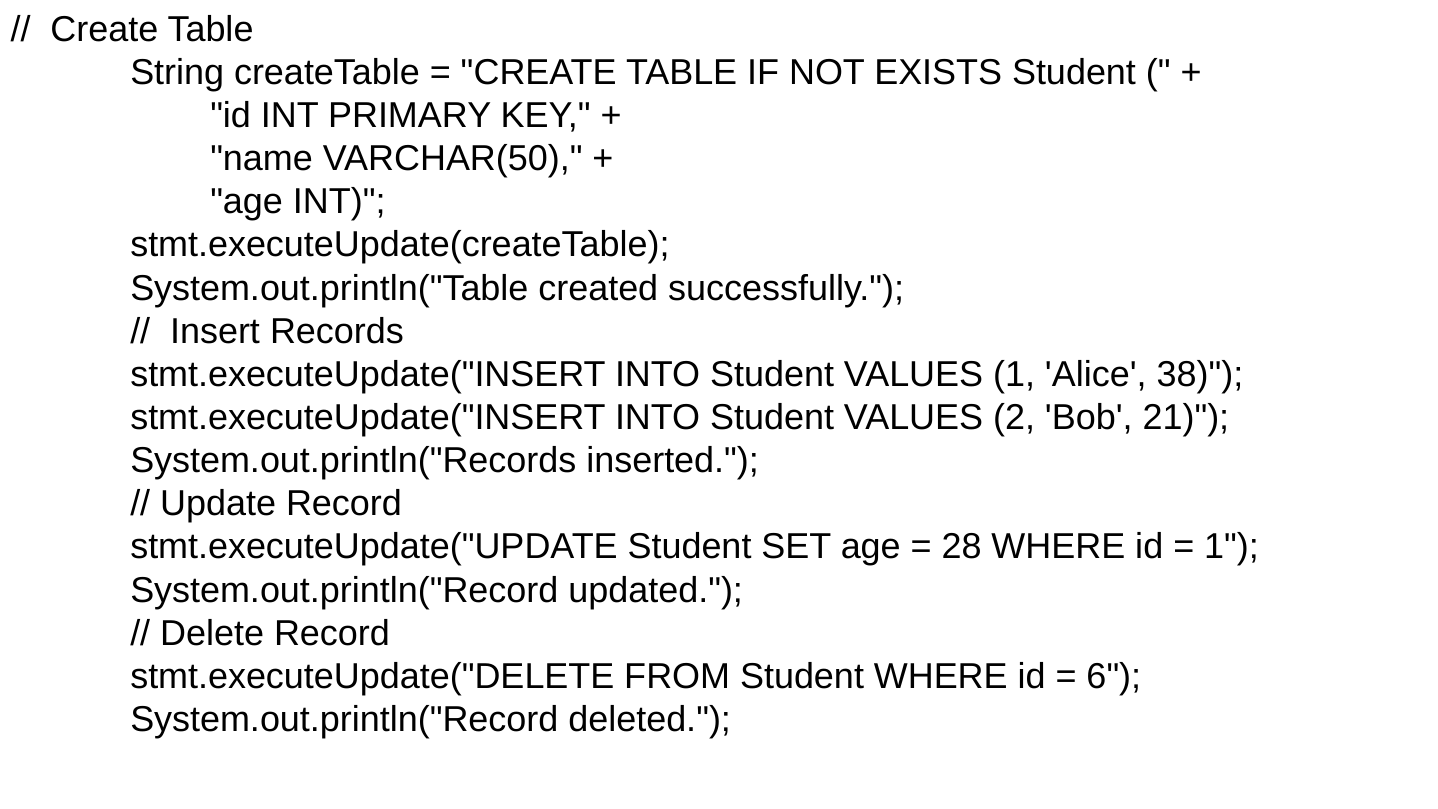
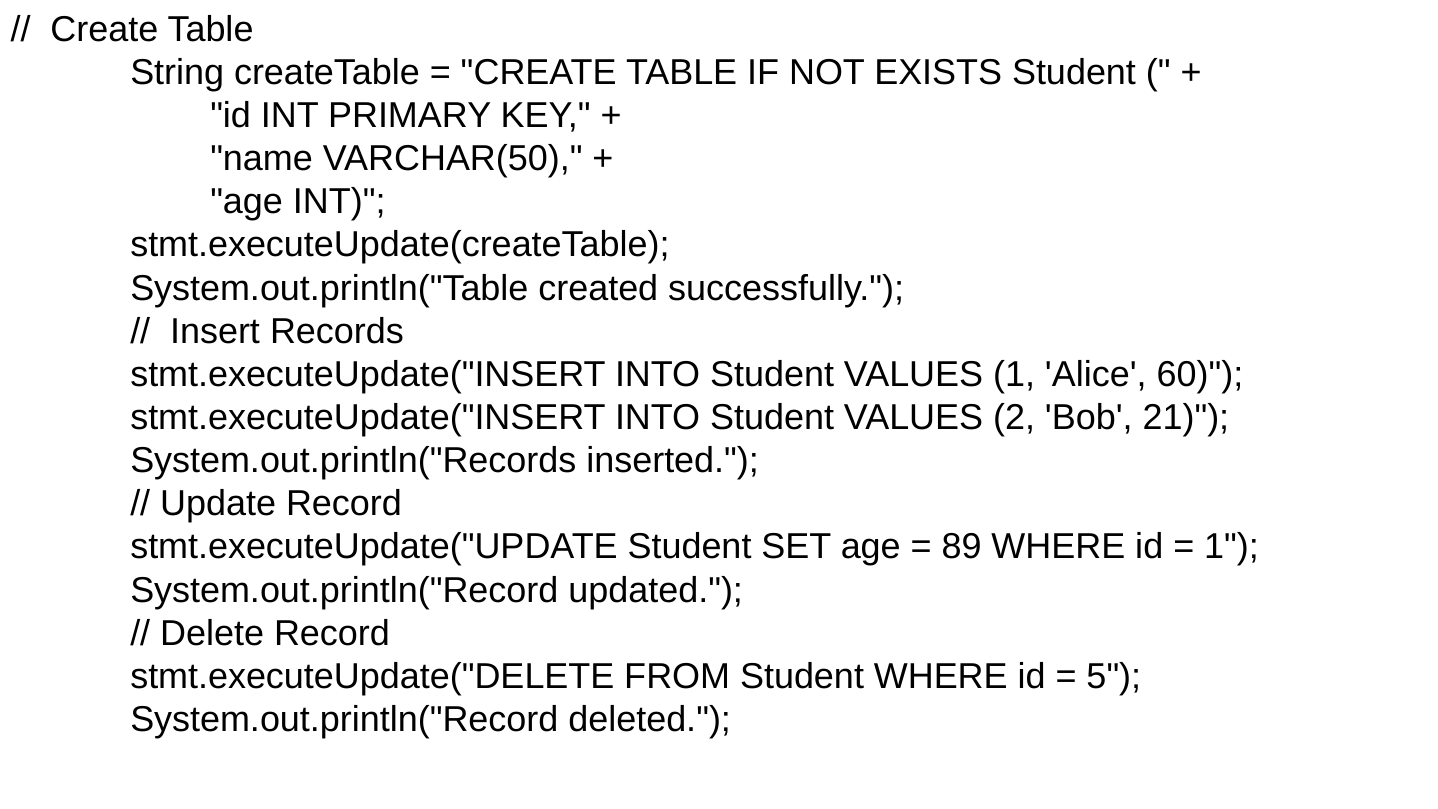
38: 38 -> 60
28: 28 -> 89
6: 6 -> 5
